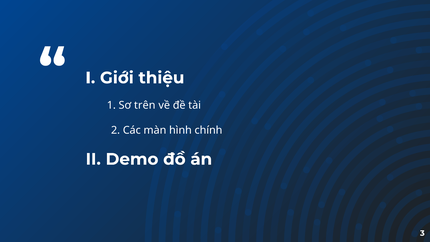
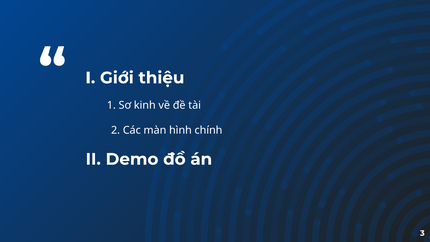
trên: trên -> kinh
